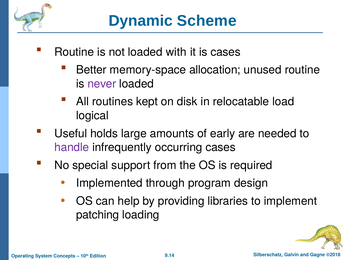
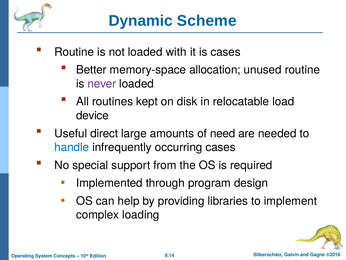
logical: logical -> device
holds: holds -> direct
early: early -> need
handle colour: purple -> blue
patching: patching -> complex
